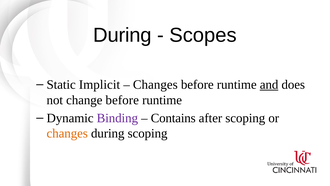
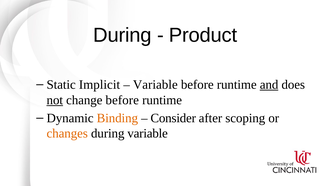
Scopes: Scopes -> Product
Changes at (155, 84): Changes -> Variable
not underline: none -> present
Binding colour: purple -> orange
Contains: Contains -> Consider
during scoping: scoping -> variable
